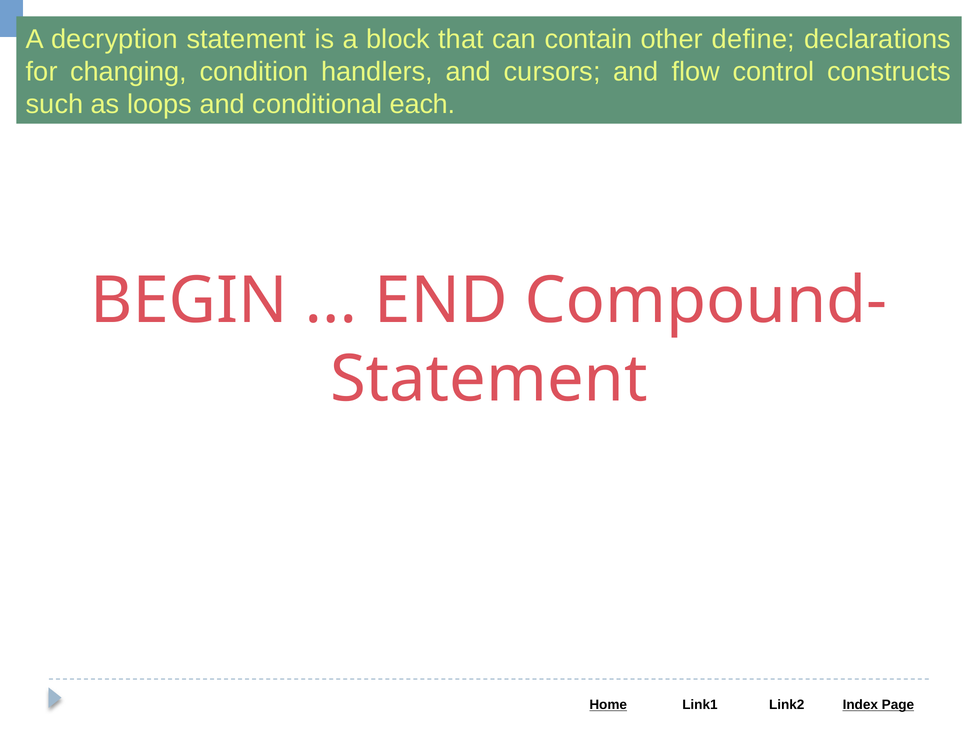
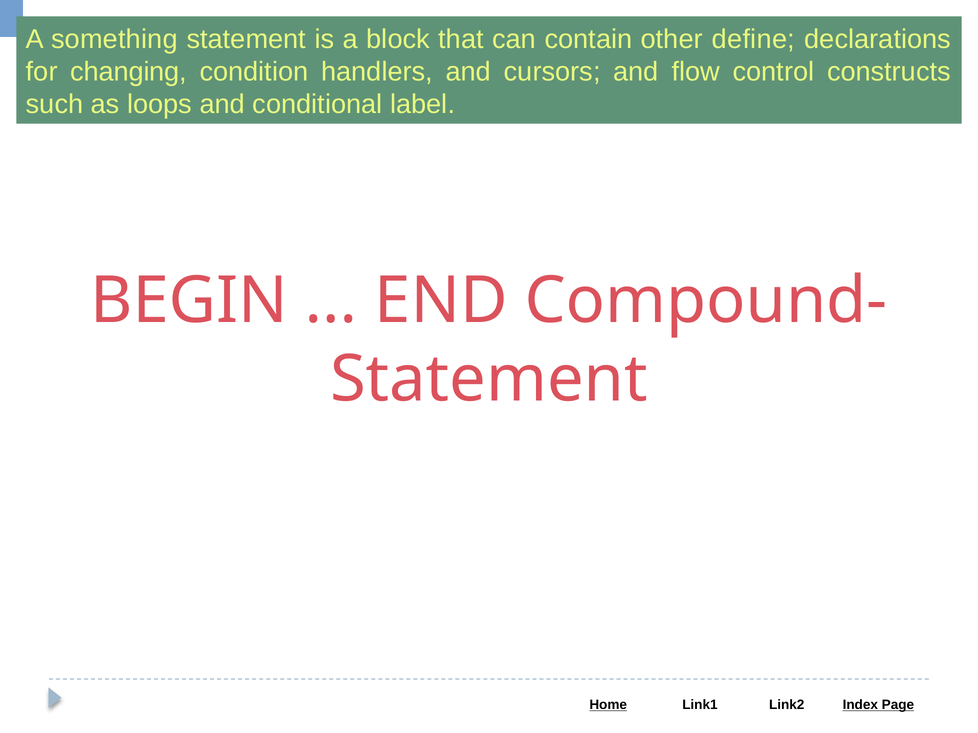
decryption: decryption -> something
each: each -> label
